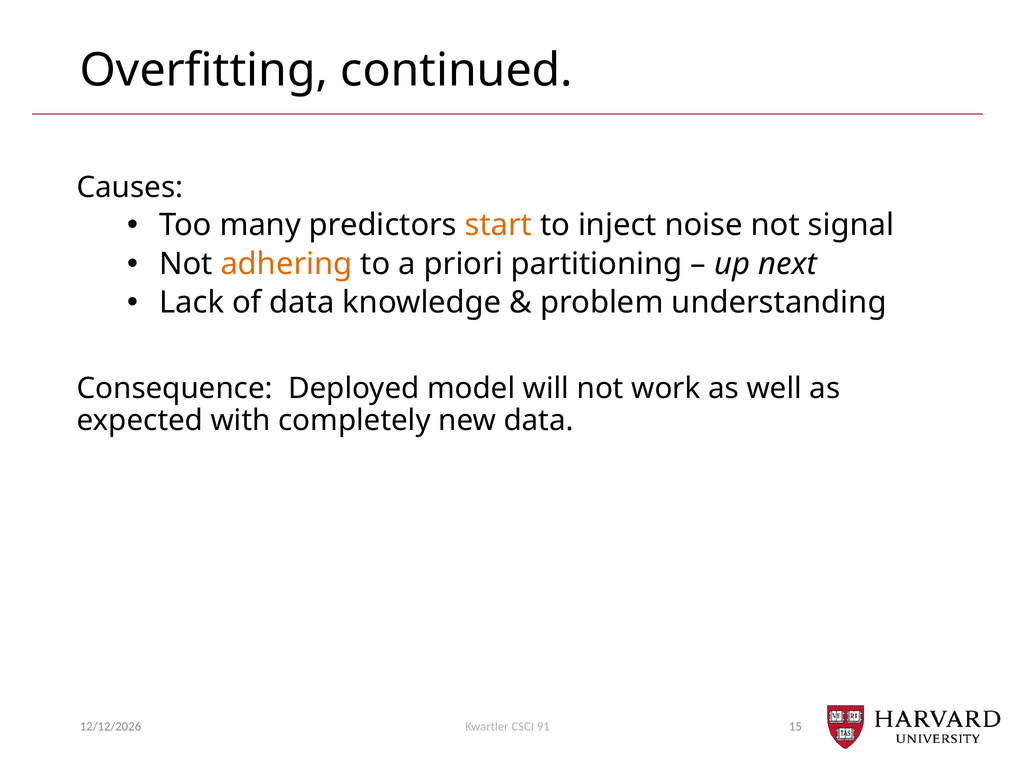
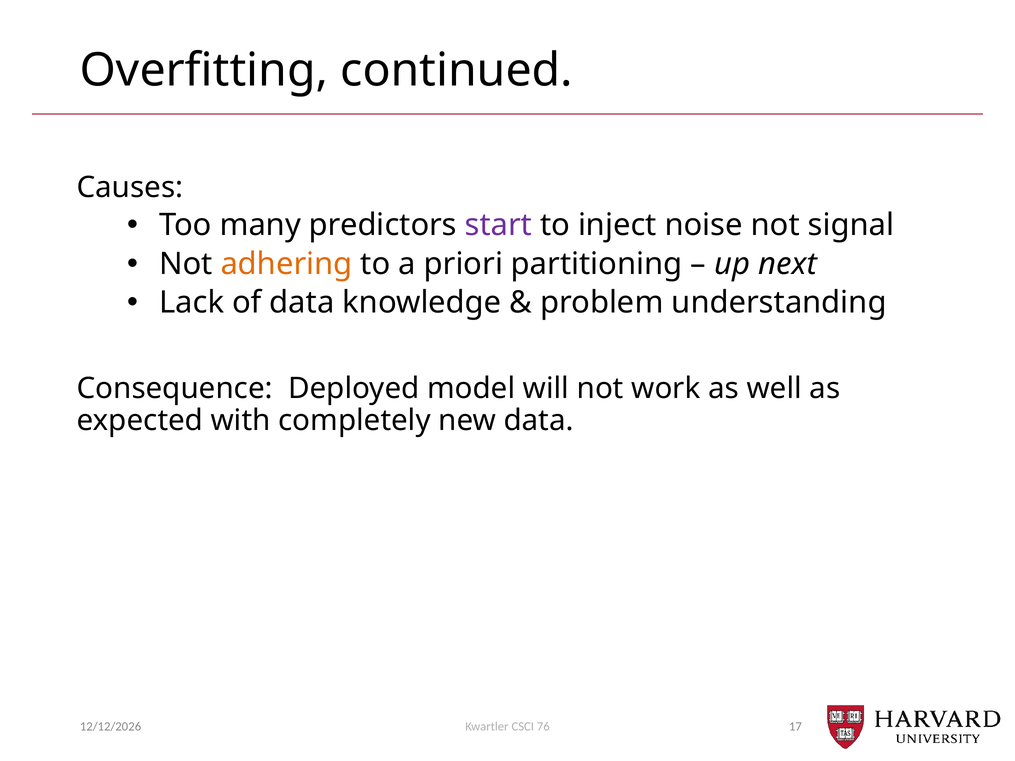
start colour: orange -> purple
15: 15 -> 17
91: 91 -> 76
